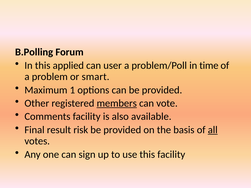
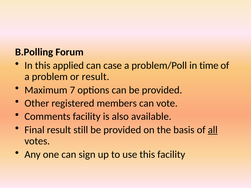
user: user -> case
or smart: smart -> result
1: 1 -> 7
members underline: present -> none
risk: risk -> still
